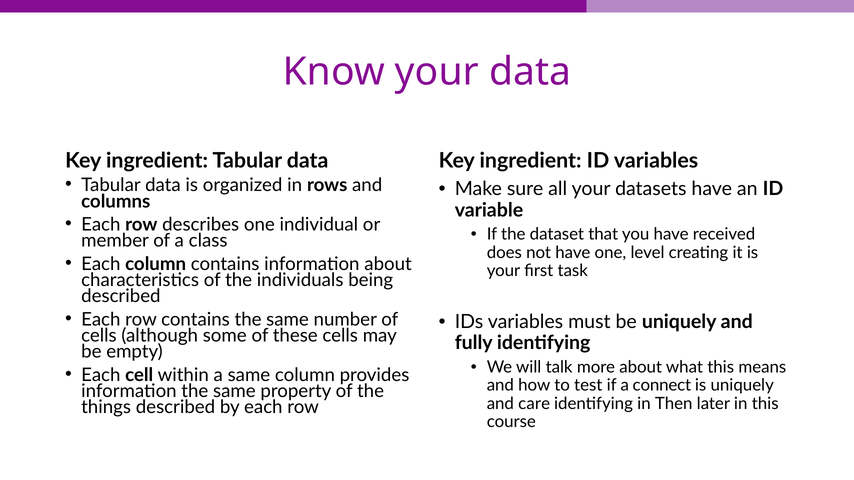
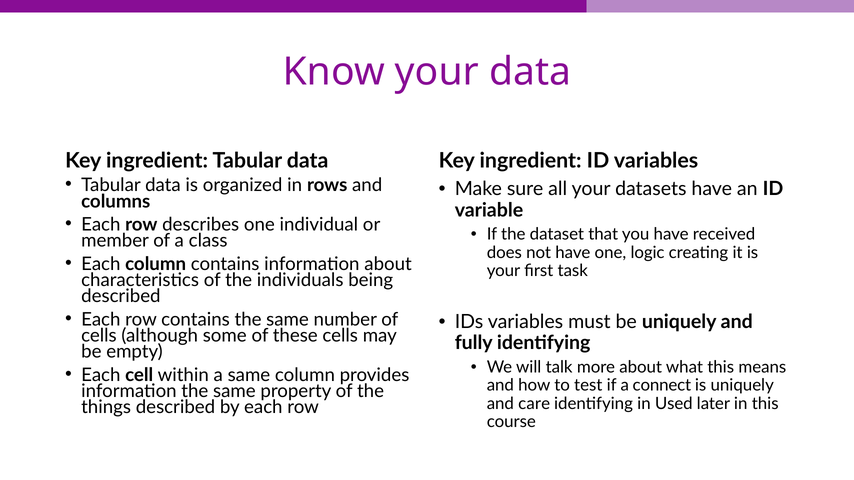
level: level -> logic
Then: Then -> Used
